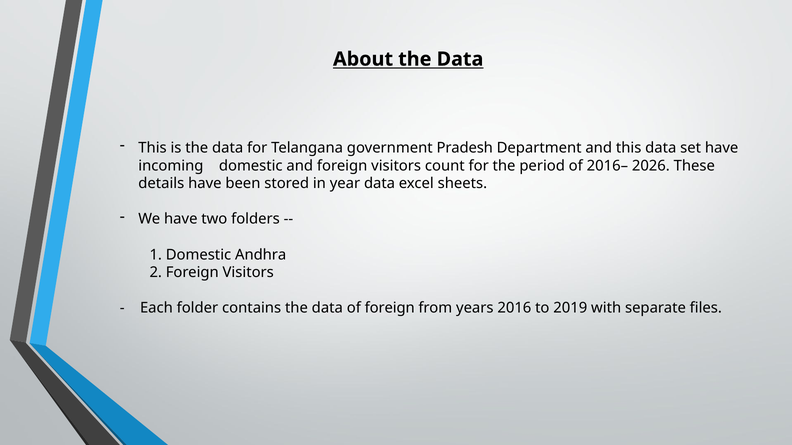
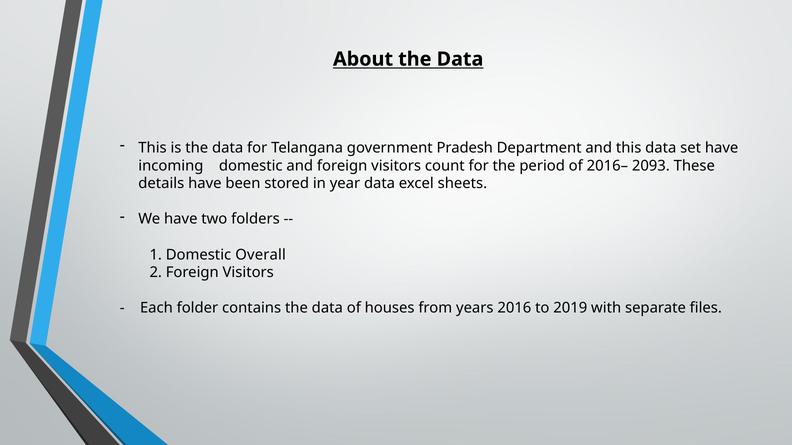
2026: 2026 -> 2093
Andhra: Andhra -> Overall
of foreign: foreign -> houses
